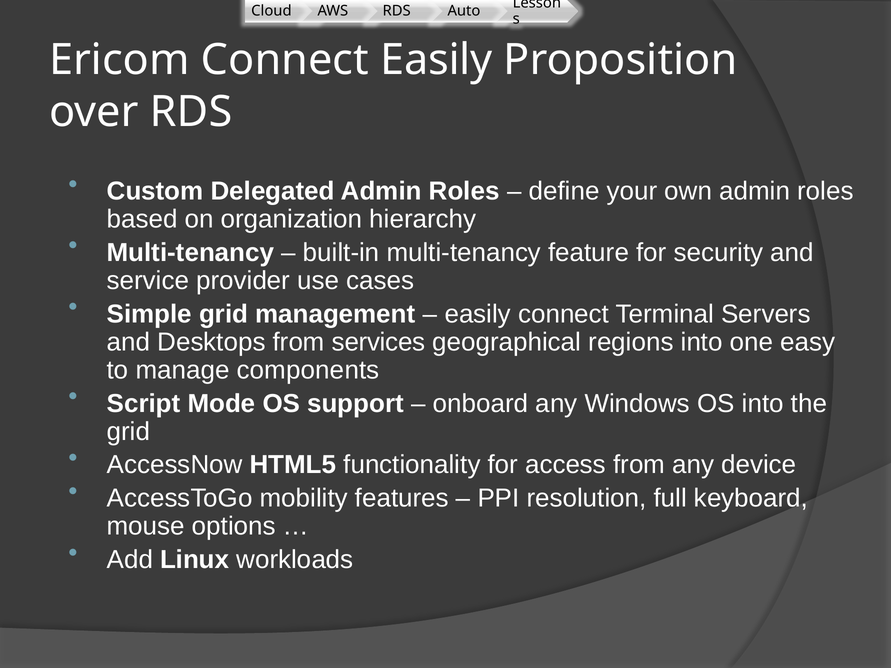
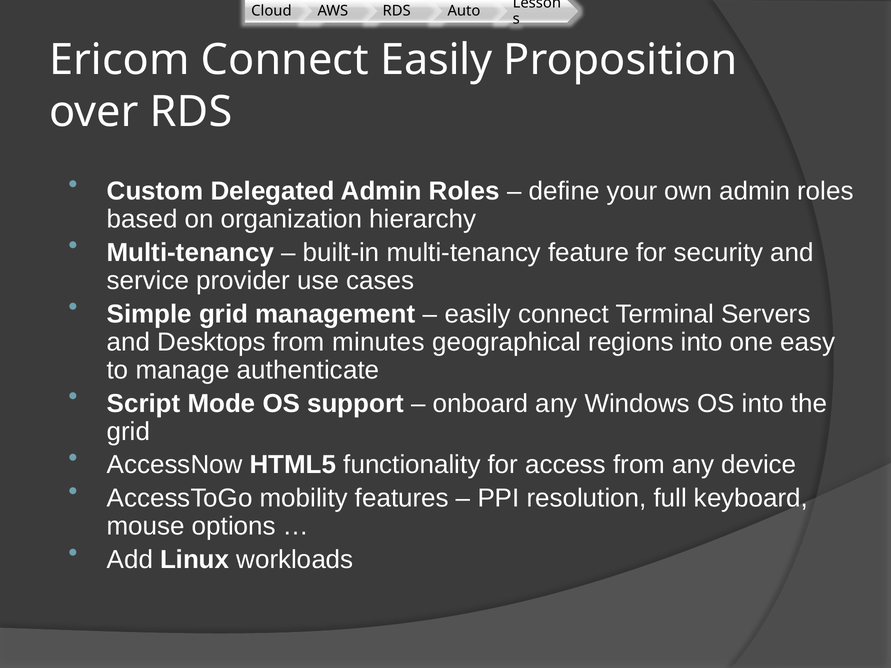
services: services -> minutes
components: components -> authenticate
